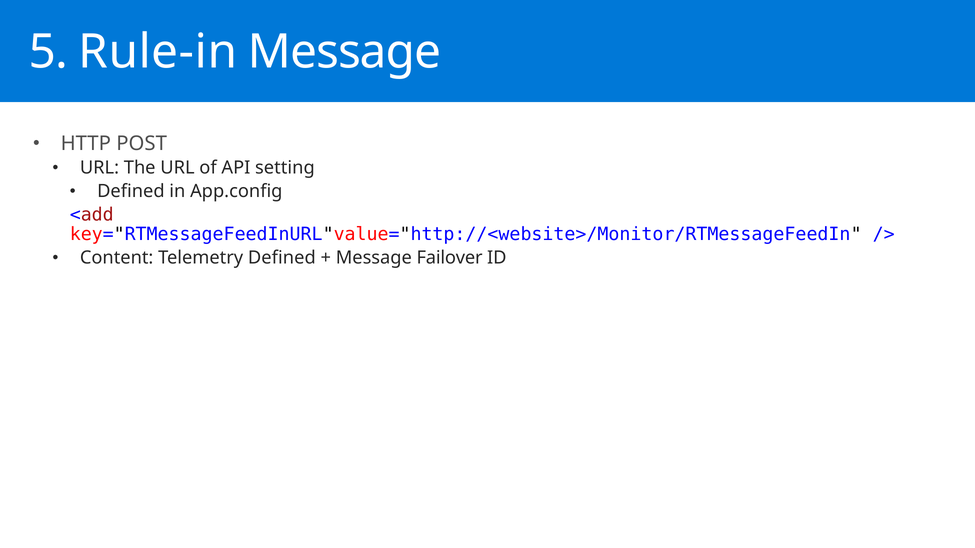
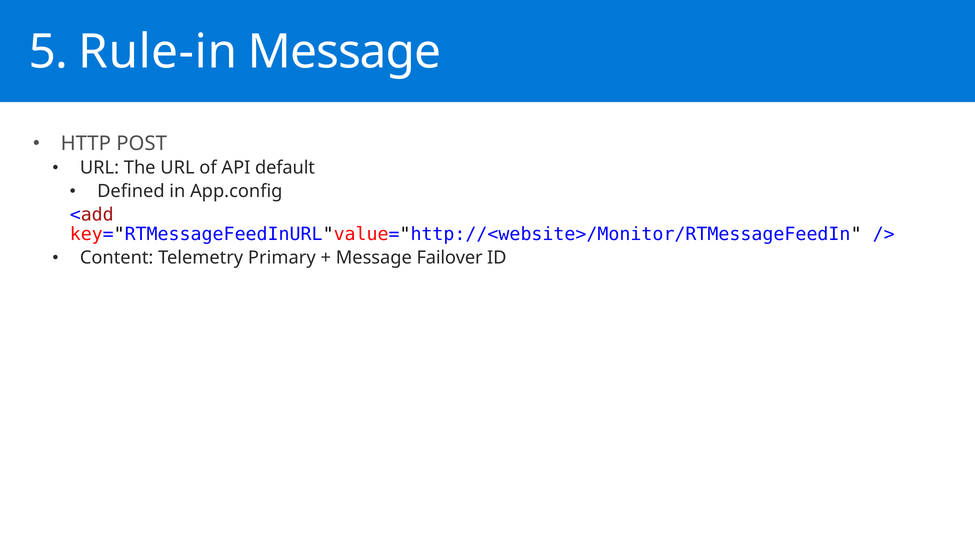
setting: setting -> default
Telemetry Defined: Defined -> Primary
